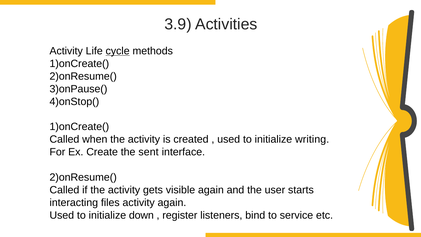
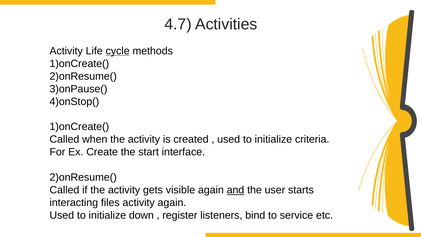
3.9: 3.9 -> 4.7
writing: writing -> criteria
sent: sent -> start
and underline: none -> present
